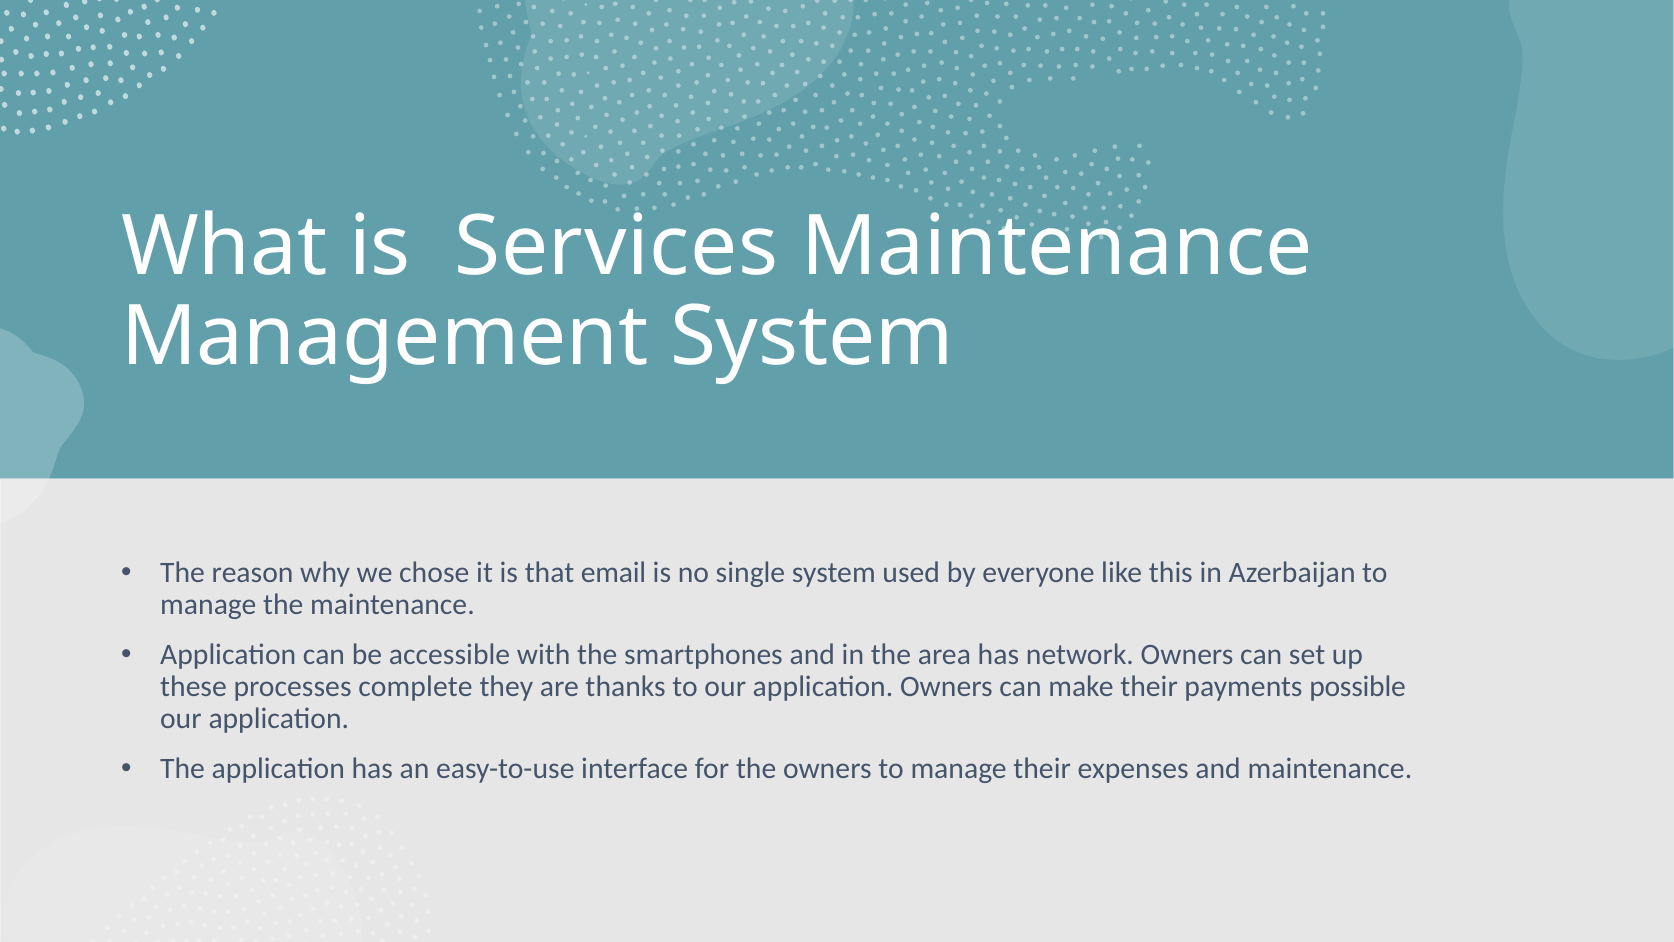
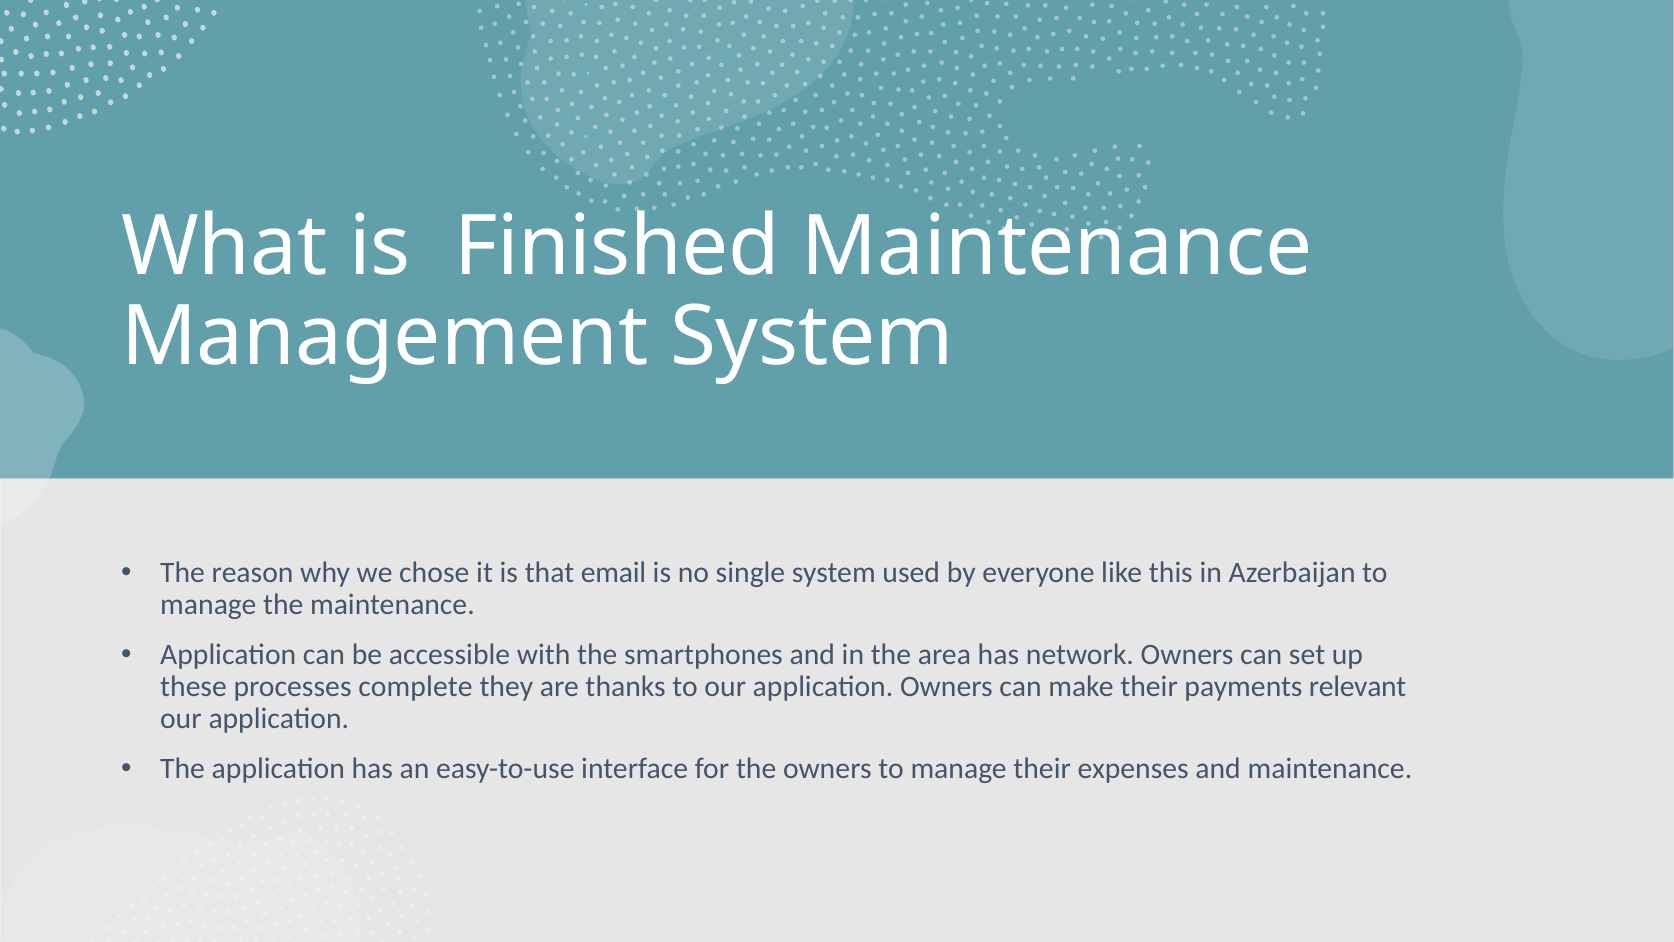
Services: Services -> Finished
possible: possible -> relevant
